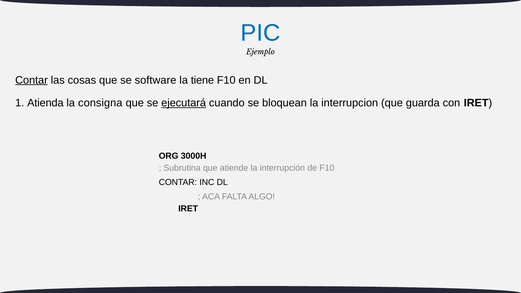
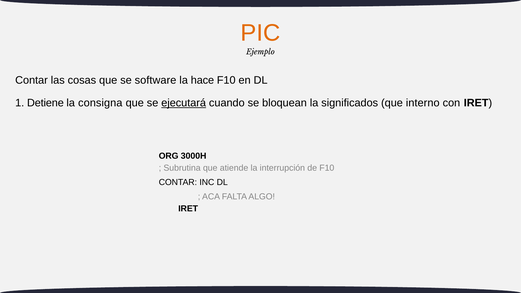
PIC colour: blue -> orange
Contar at (32, 80) underline: present -> none
tiene: tiene -> hace
Atienda: Atienda -> Detiene
interrupcion: interrupcion -> significados
guarda: guarda -> interno
